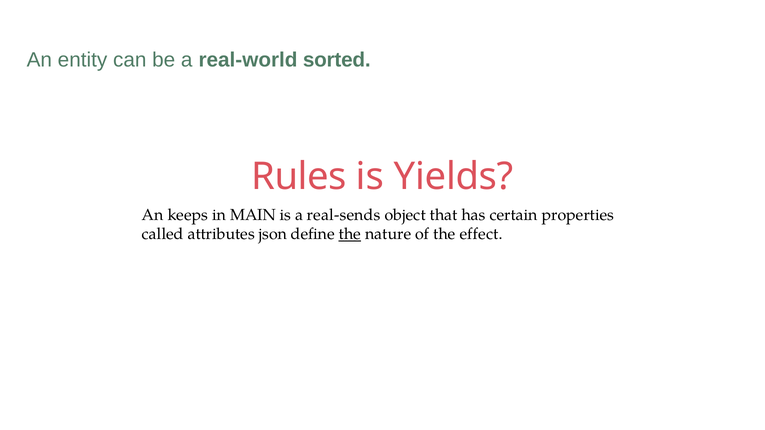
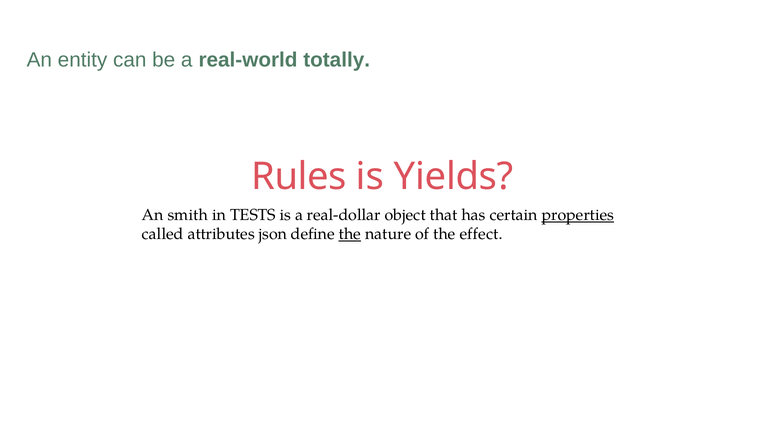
sorted: sorted -> totally
keeps: keeps -> smith
MAIN: MAIN -> TESTS
real-sends: real-sends -> real-dollar
properties underline: none -> present
